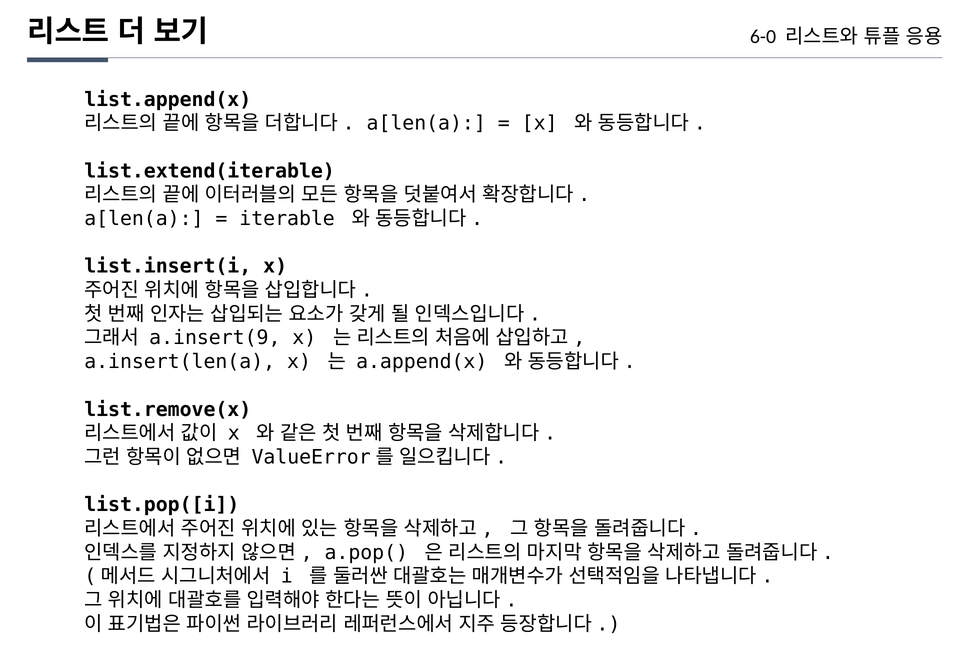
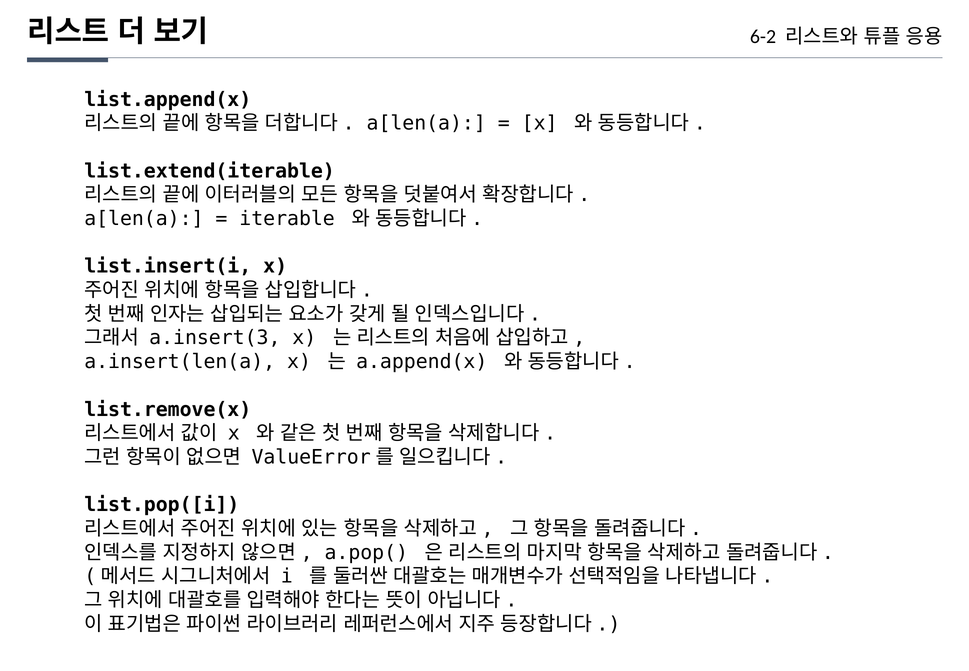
6-0: 6-0 -> 6-2
a.insert(9: a.insert(9 -> a.insert(3
